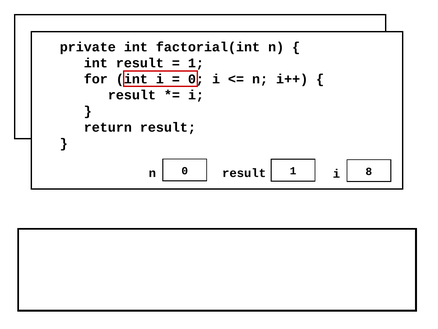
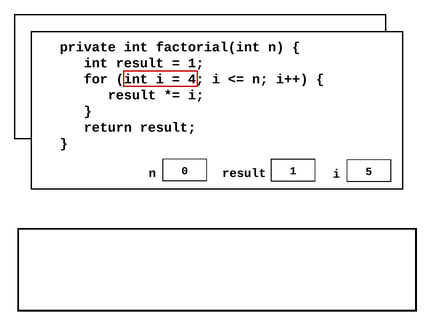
0 at (196, 79): 0 -> 4
8: 8 -> 5
